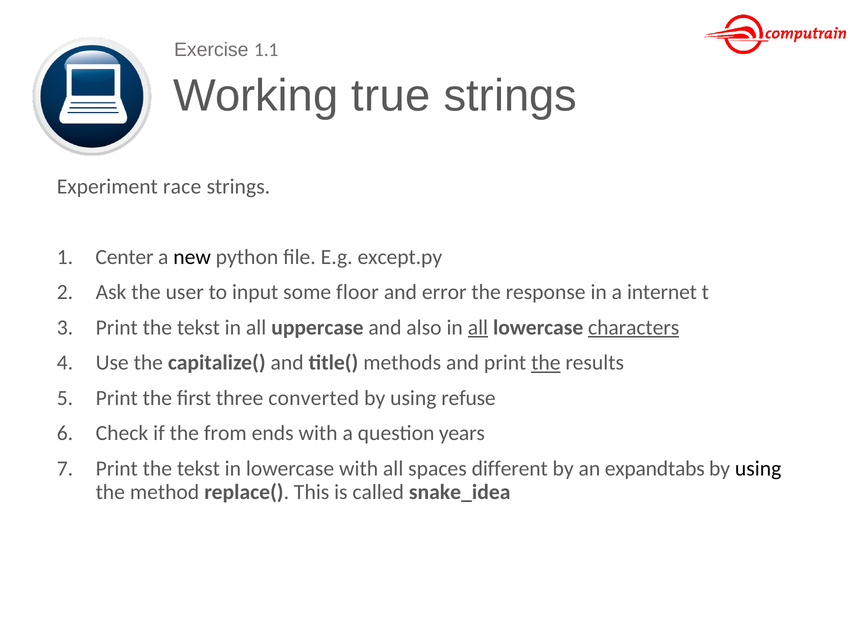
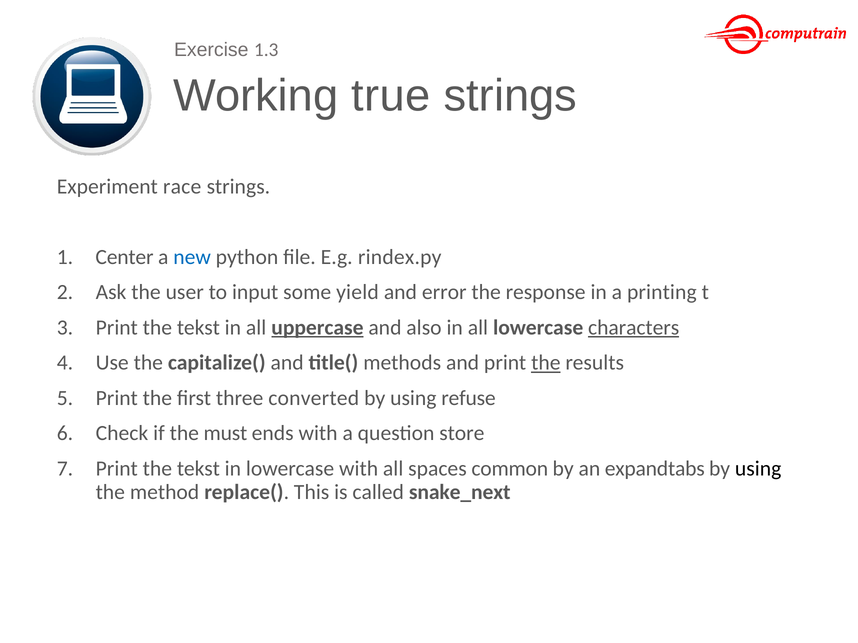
1.1: 1.1 -> 1.3
new colour: black -> blue
except.py: except.py -> rindex.py
floor: floor -> yield
internet: internet -> printing
uppercase underline: none -> present
all at (478, 328) underline: present -> none
from: from -> must
years: years -> store
different: different -> common
snake_idea: snake_idea -> snake_next
